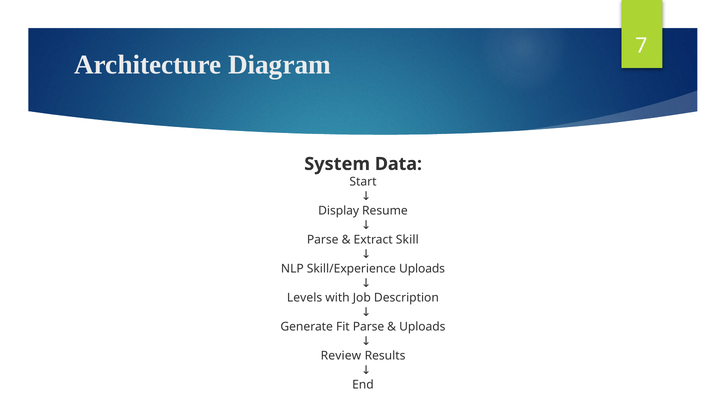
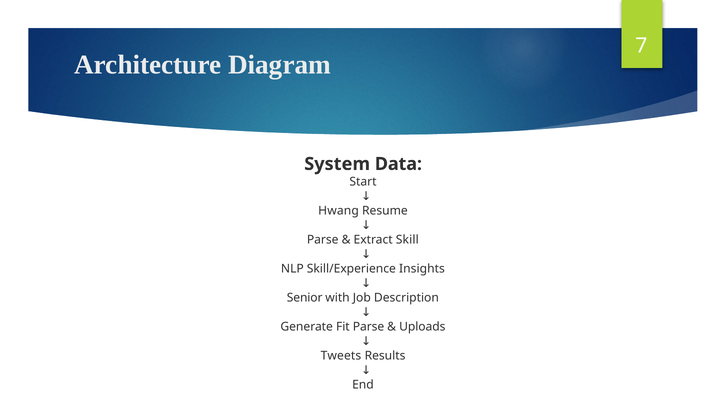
Display: Display -> Hwang
Skill/Experience Uploads: Uploads -> Insights
Levels: Levels -> Senior
Review: Review -> Tweets
